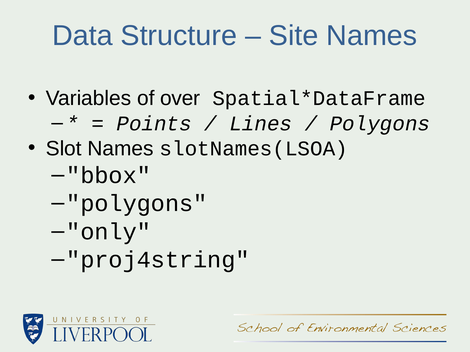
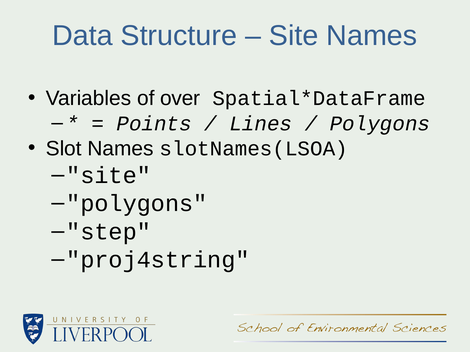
bbox at (109, 176): bbox -> site
only: only -> step
